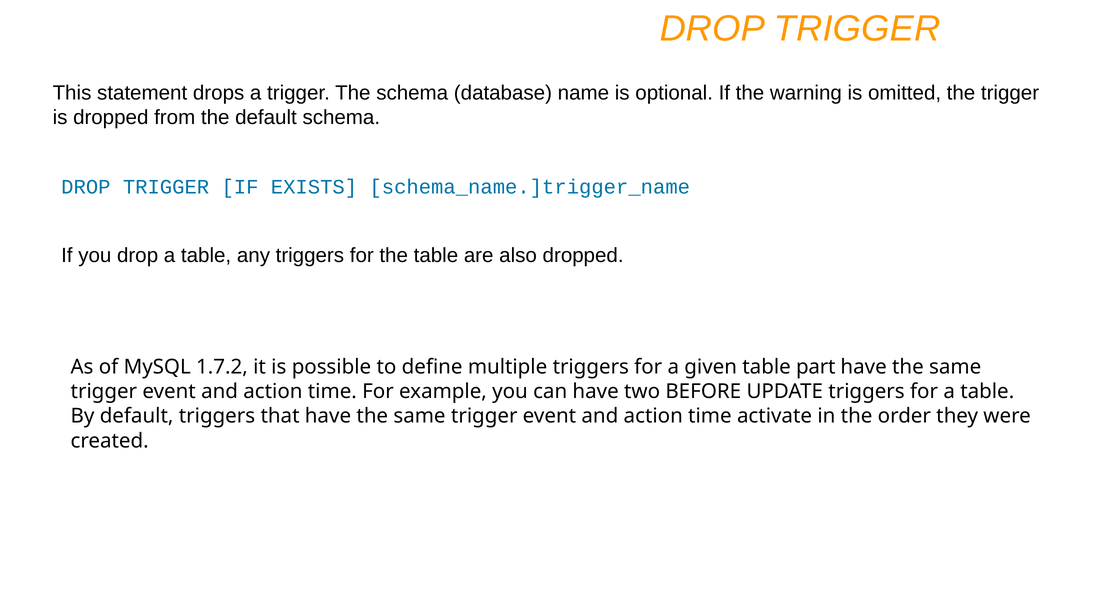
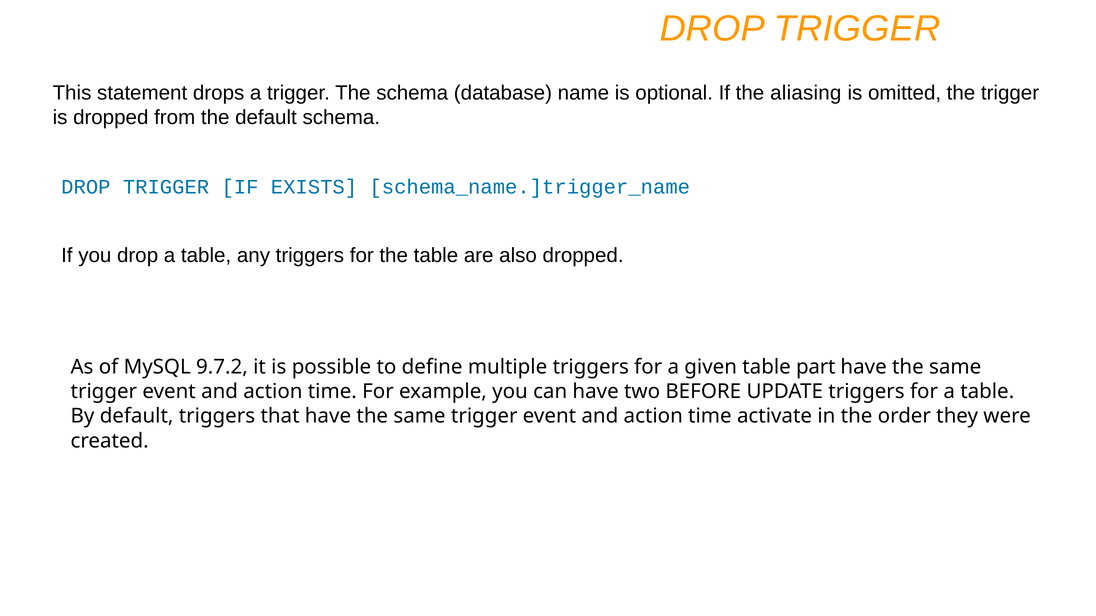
warning: warning -> aliasing
1.7.2: 1.7.2 -> 9.7.2
